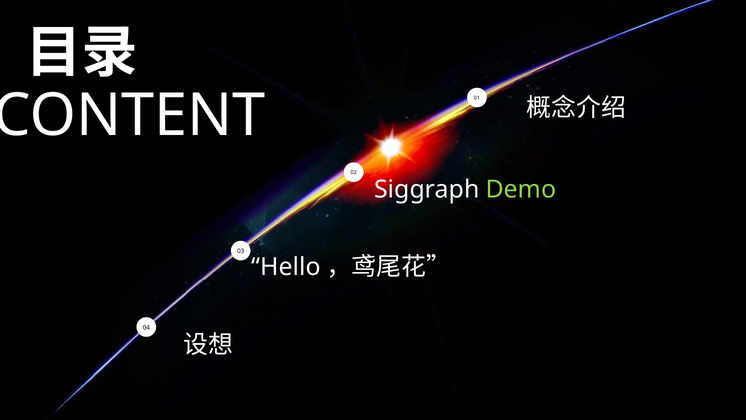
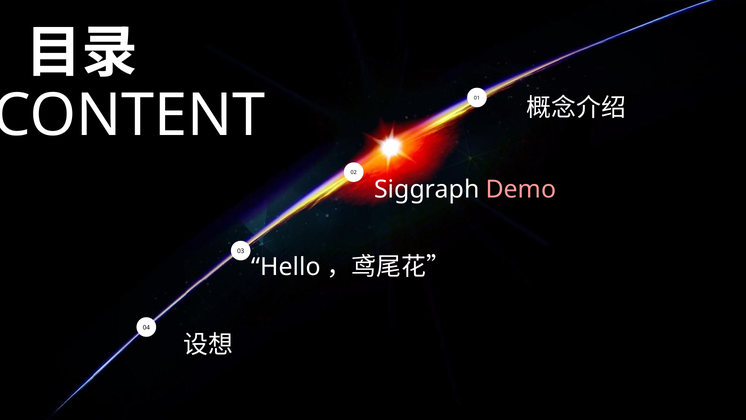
Demo colour: light green -> pink
